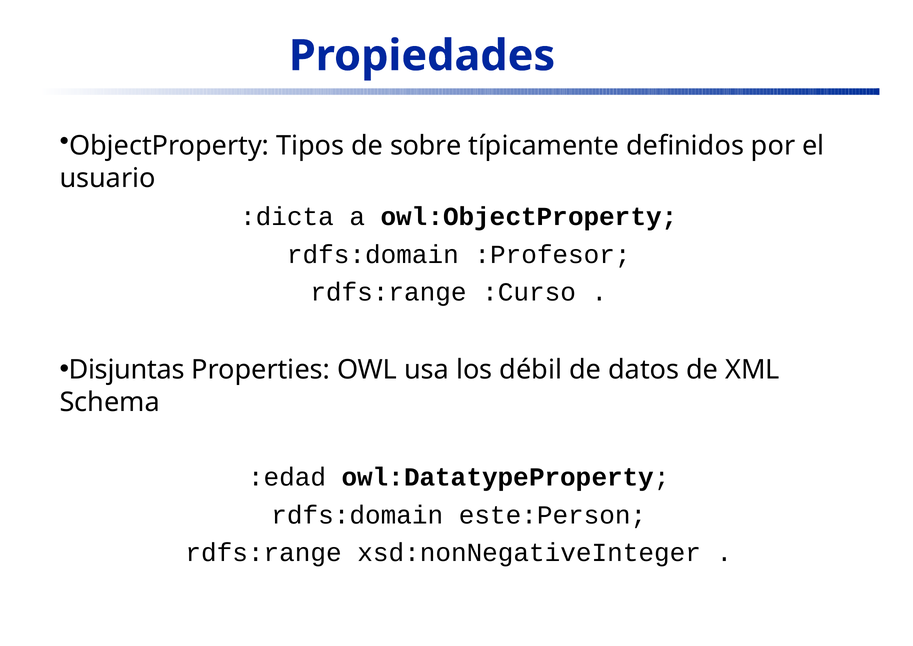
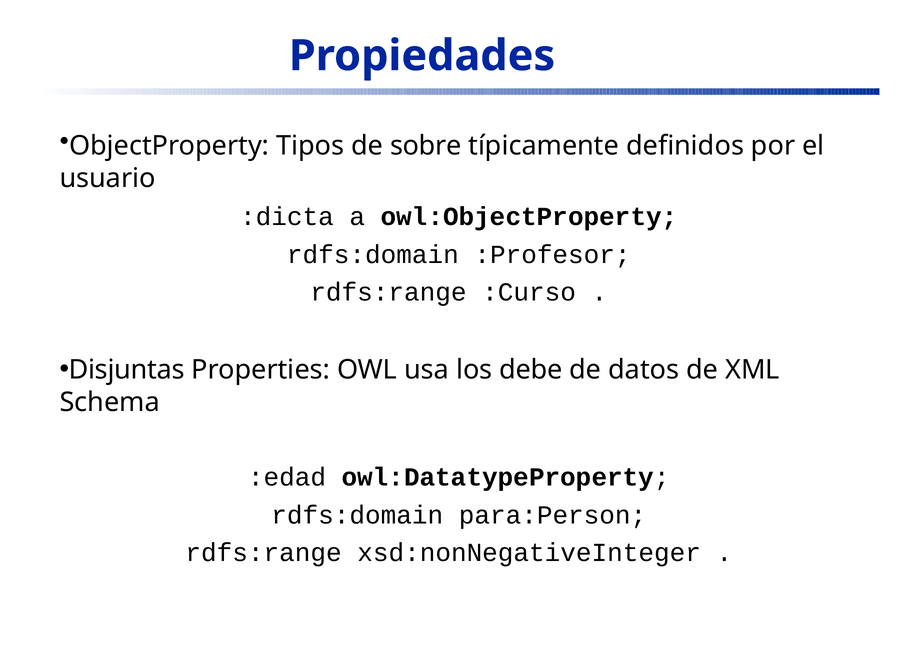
débil: débil -> debe
este:Person: este:Person -> para:Person
